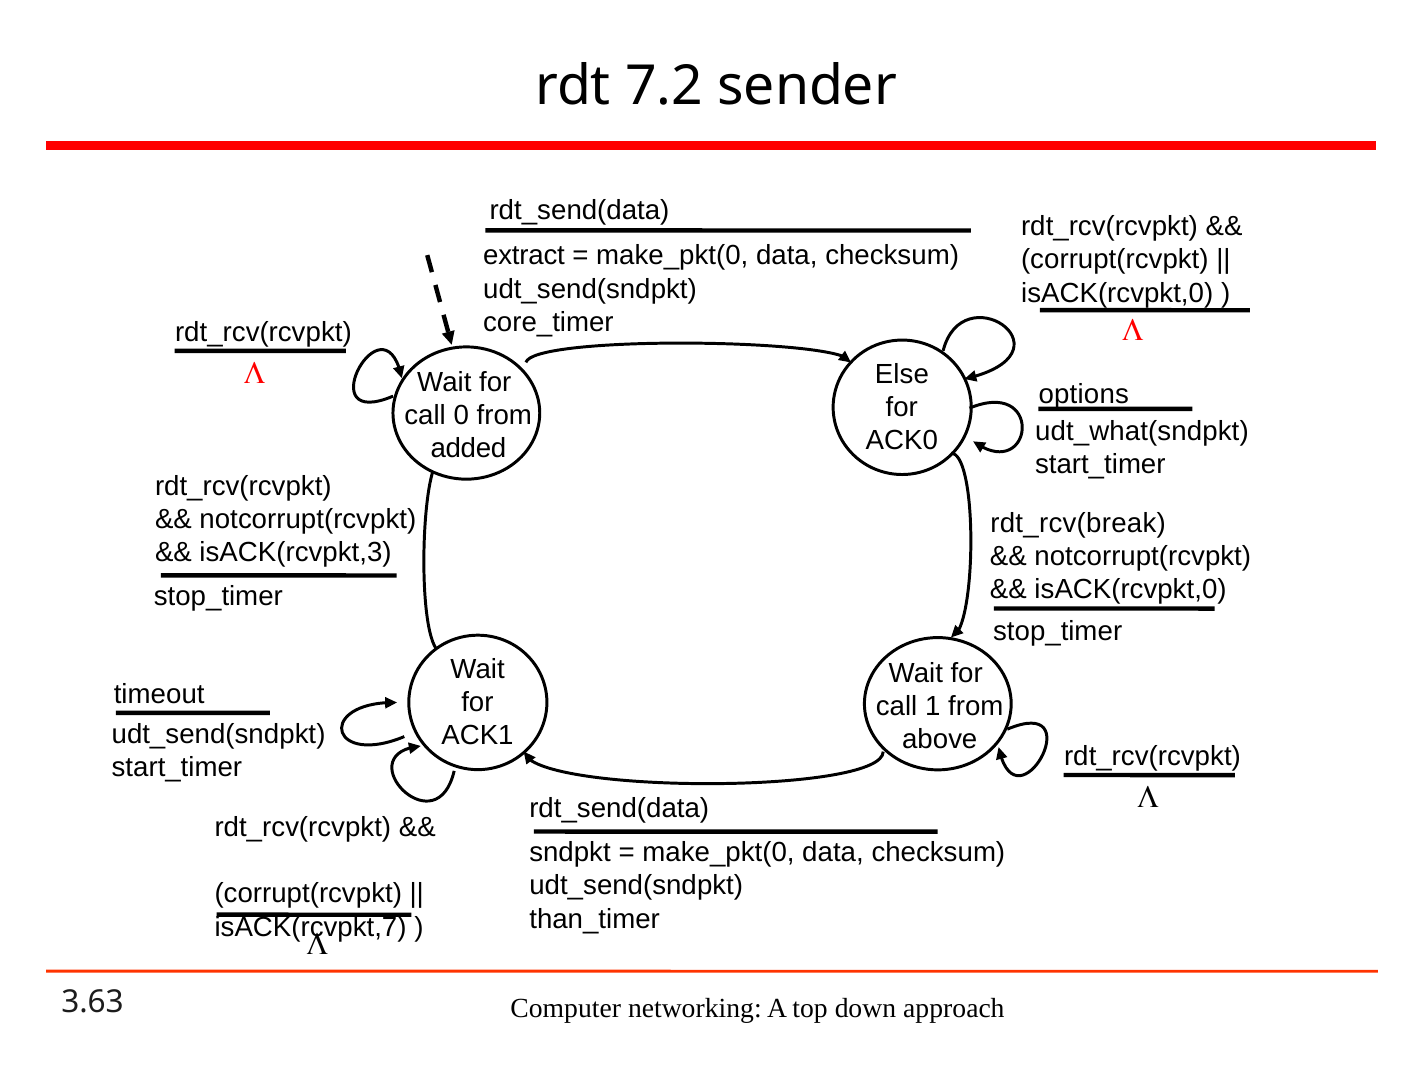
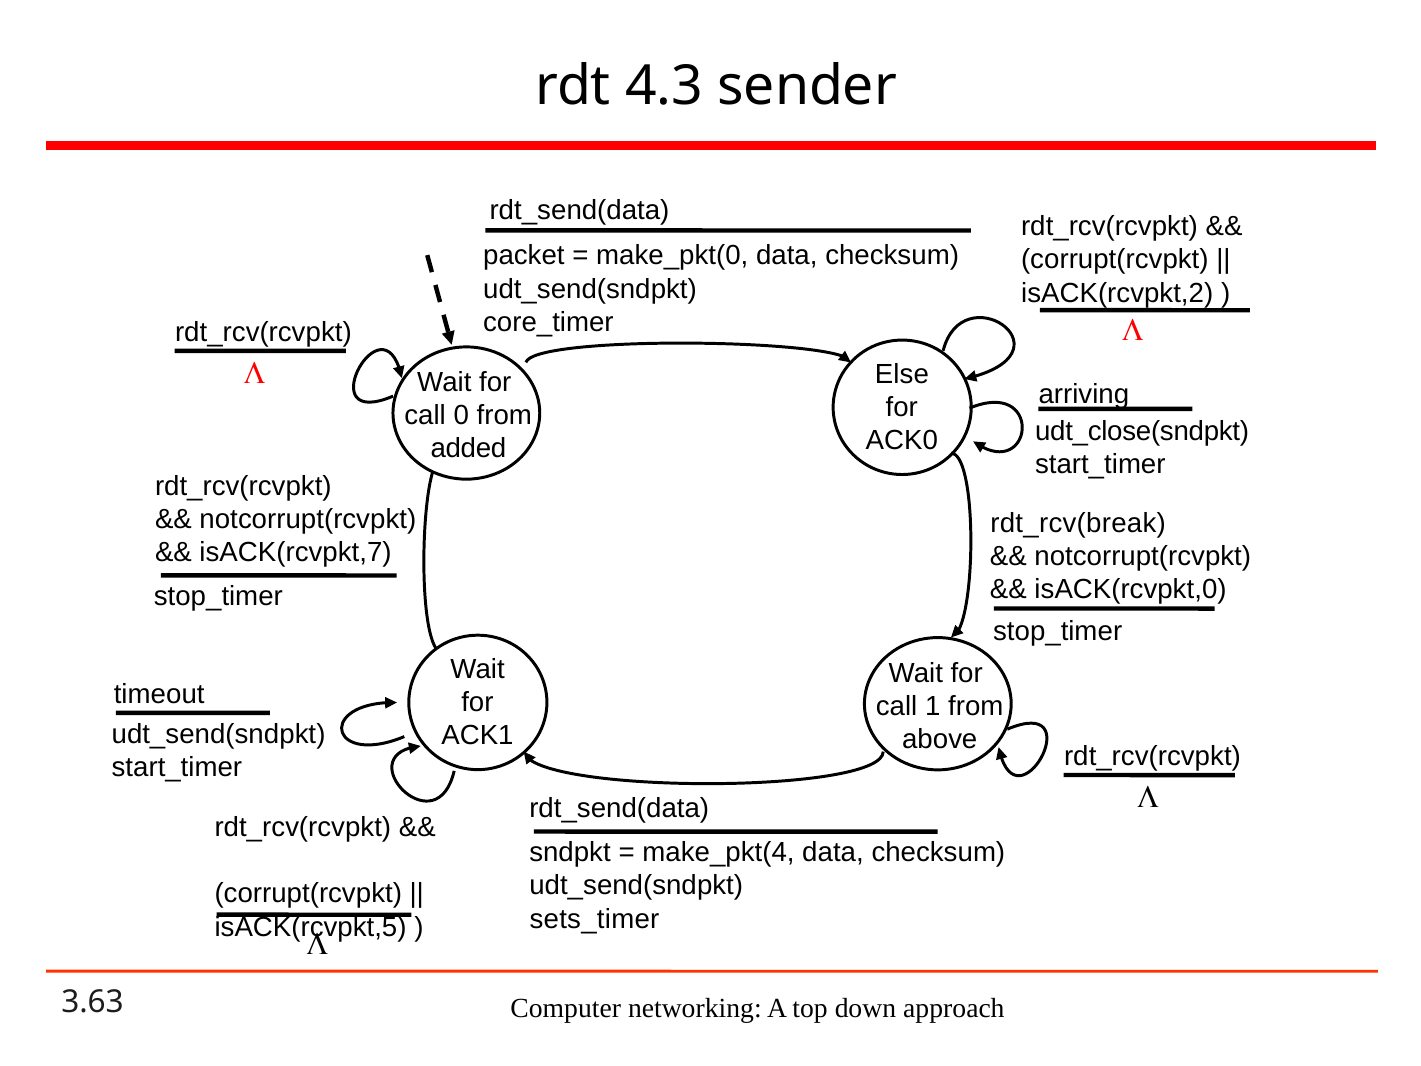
7.2: 7.2 -> 4.3
extract: extract -> packet
isACK(rcvpkt,0 at (1117, 293): isACK(rcvpkt,0 -> isACK(rcvpkt,2
options: options -> arriving
udt_what(sndpkt: udt_what(sndpkt -> udt_close(sndpkt
isACK(rcvpkt,3: isACK(rcvpkt,3 -> isACK(rcvpkt,7
make_pkt(0 at (718, 852): make_pkt(0 -> make_pkt(4
than_timer: than_timer -> sets_timer
isACK(rcvpkt,7: isACK(rcvpkt,7 -> isACK(rcvpkt,5
